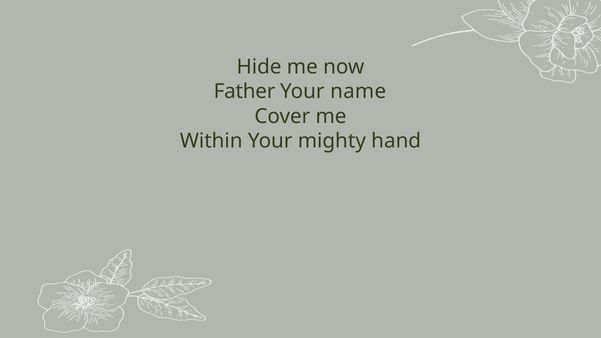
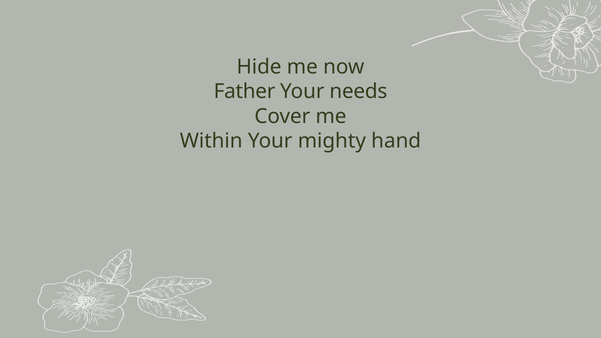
name: name -> needs
